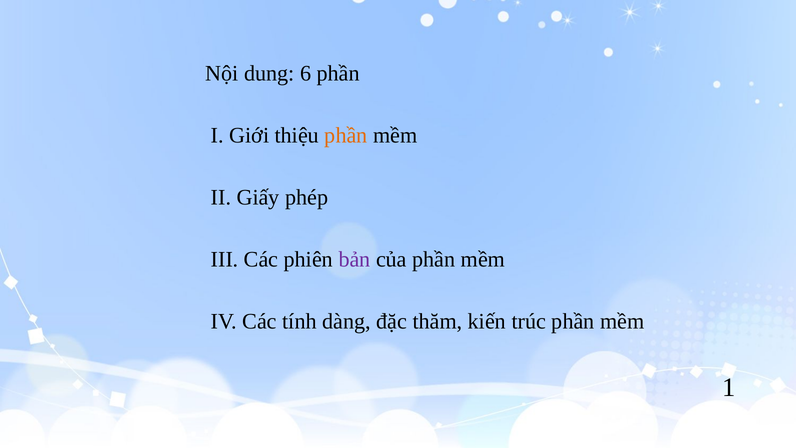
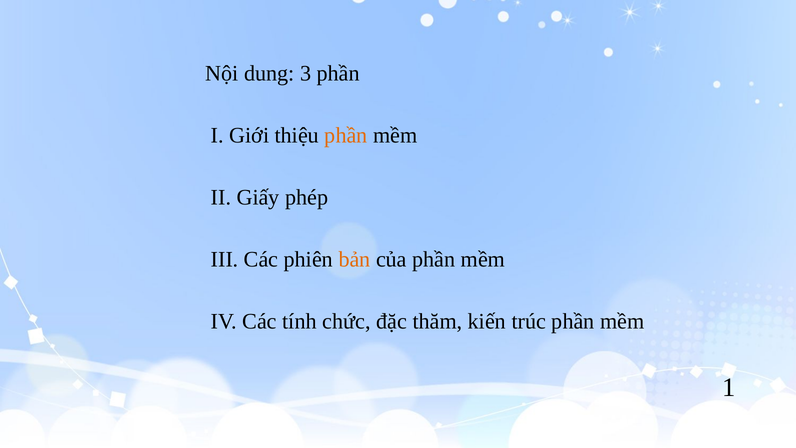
6: 6 -> 3
bản colour: purple -> orange
dàng: dàng -> chức
